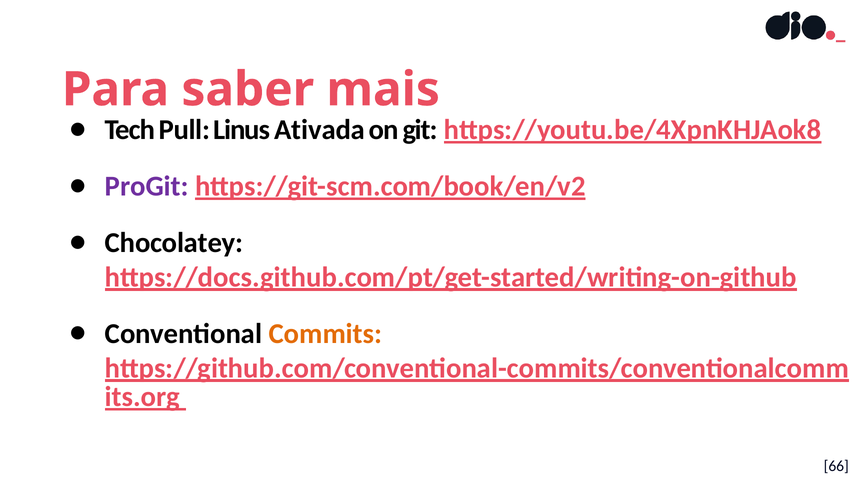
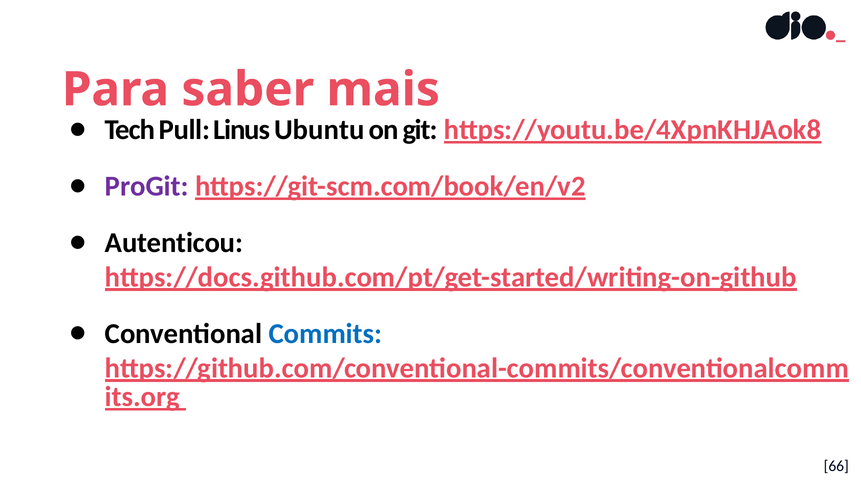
Ativada: Ativada -> Ubuntu
Chocolatey: Chocolatey -> Autenticou
Commits colour: orange -> blue
